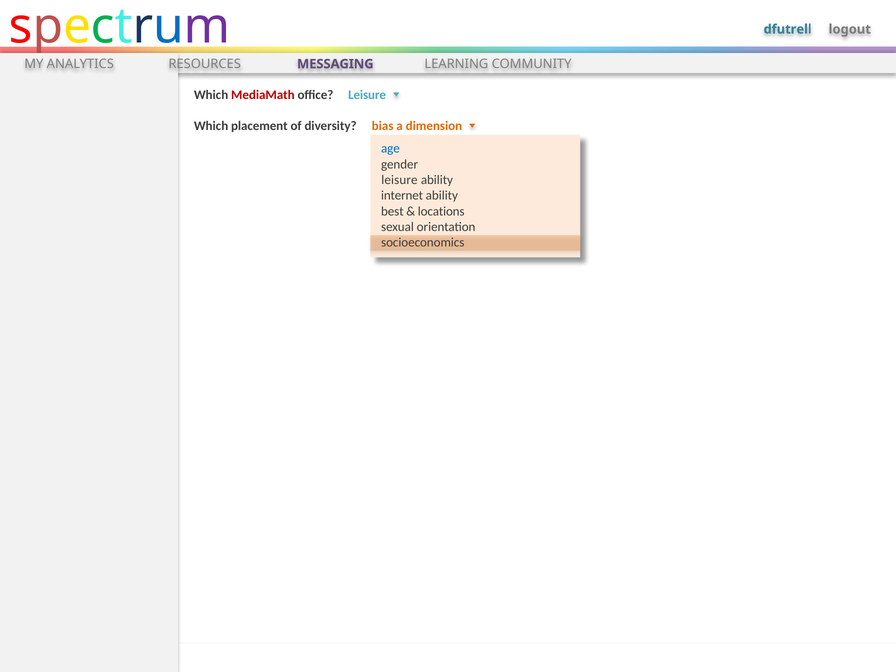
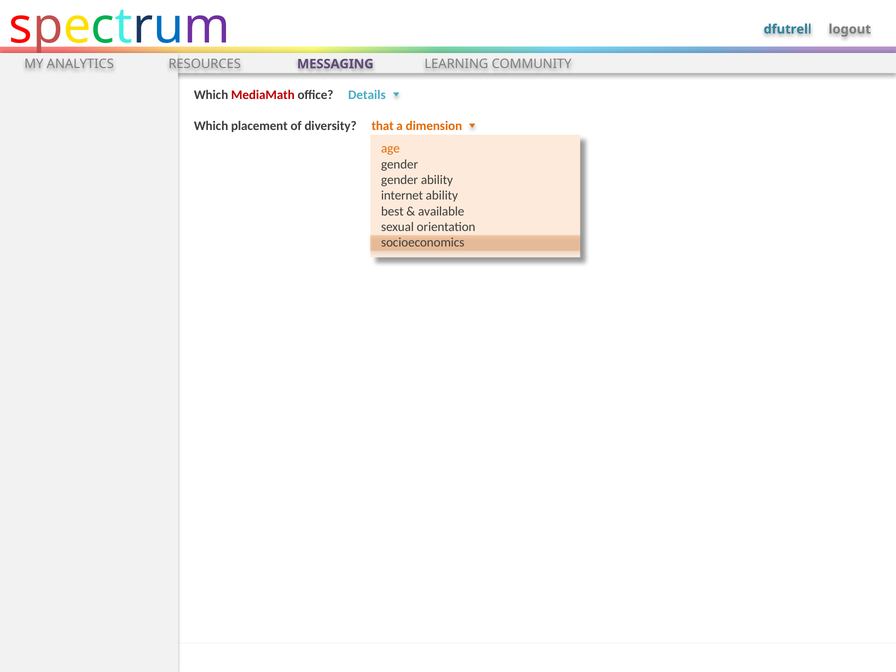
office Leisure: Leisure -> Details
bias: bias -> that
age colour: blue -> orange
leisure at (399, 180): leisure -> gender
locations: locations -> available
